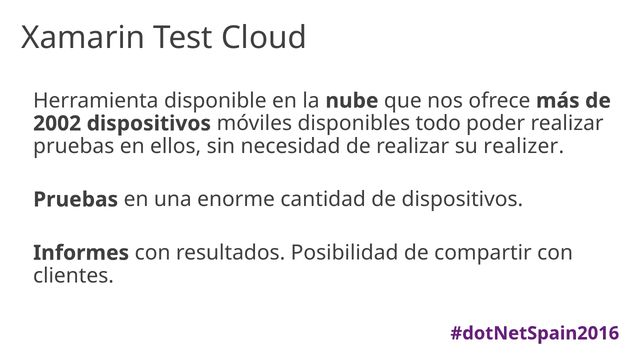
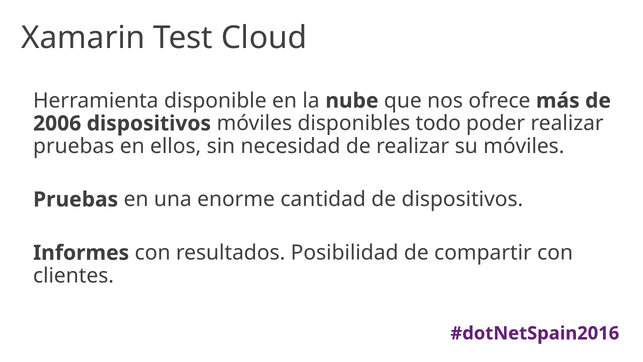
2002: 2002 -> 2006
su realizer: realizer -> móviles
